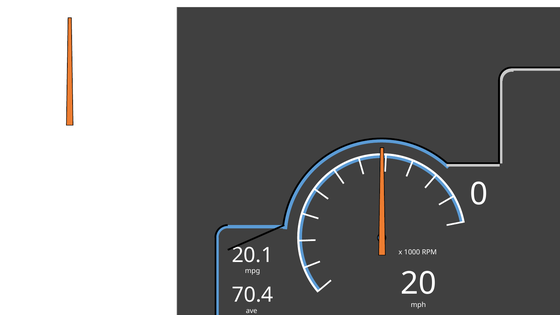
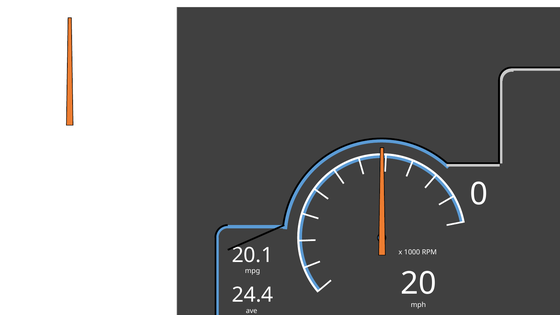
70.4: 70.4 -> 24.4
